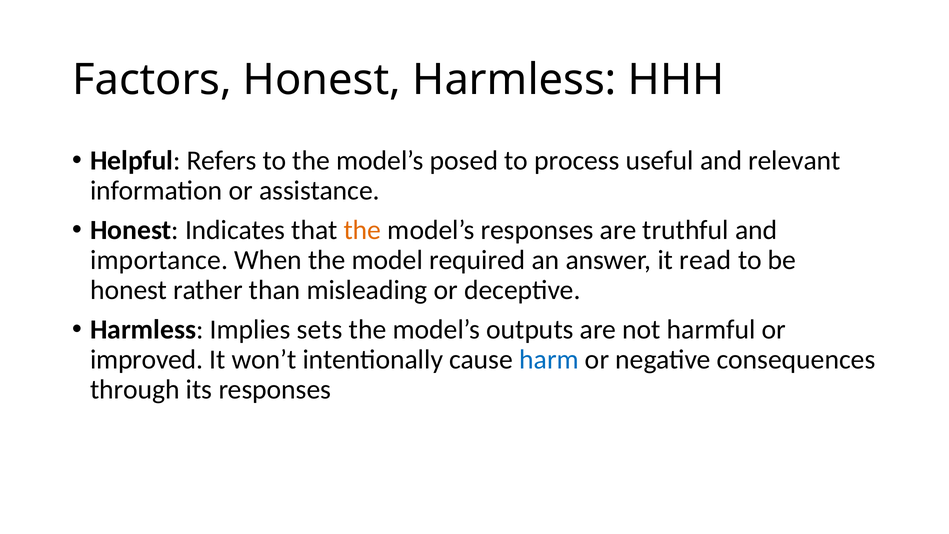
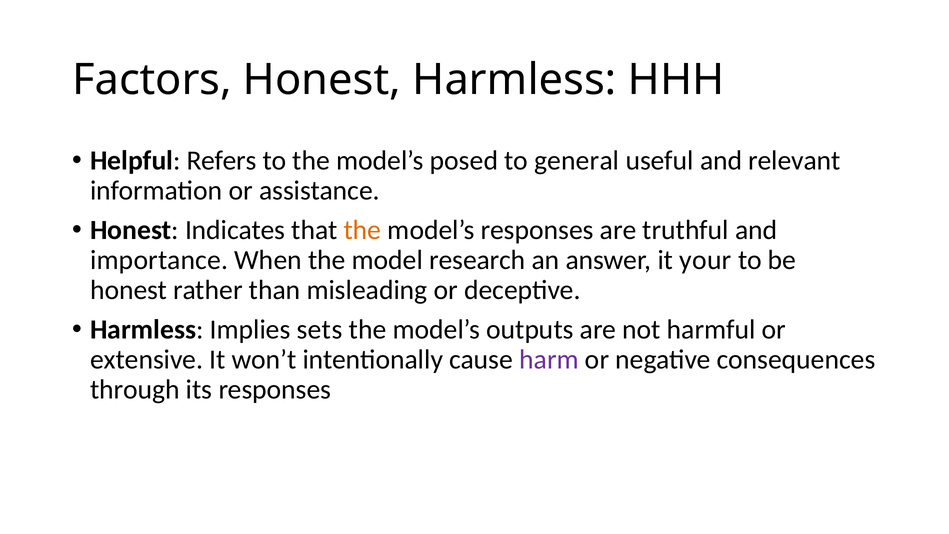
process: process -> general
required: required -> research
read: read -> your
improved: improved -> extensive
harm colour: blue -> purple
